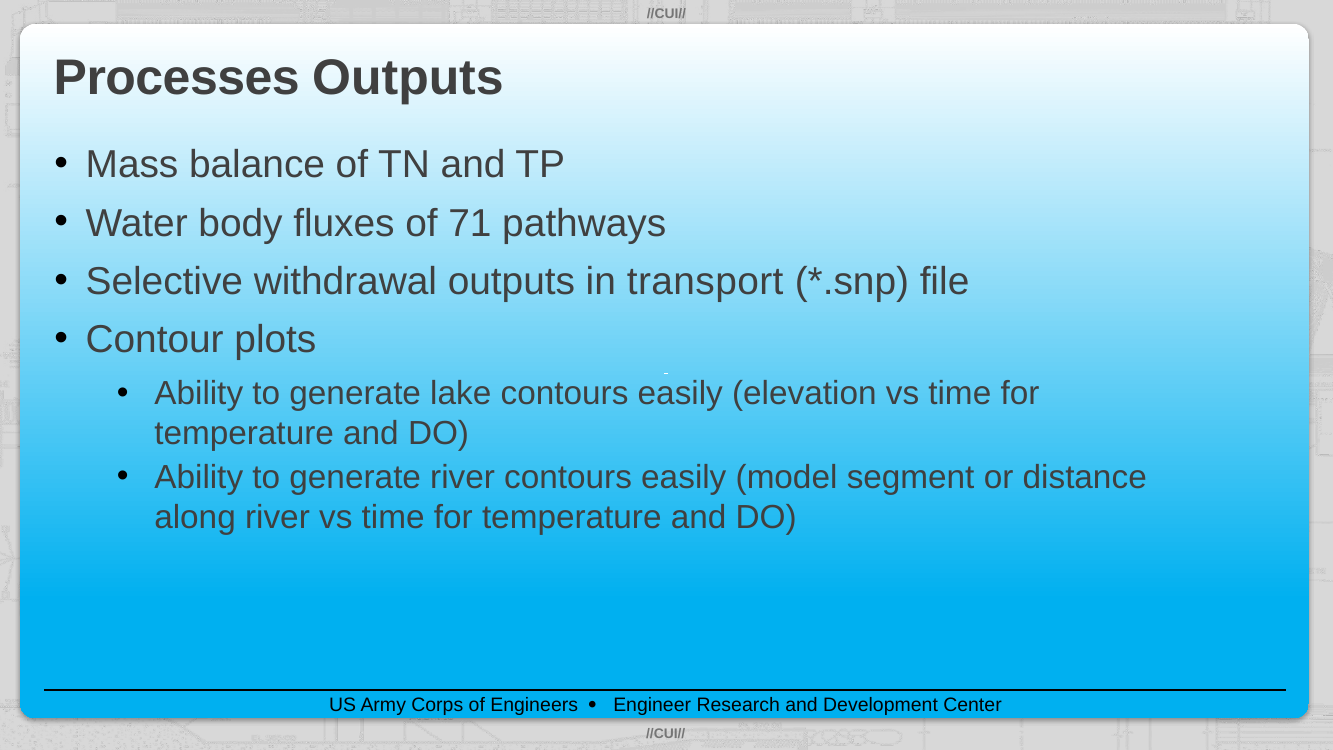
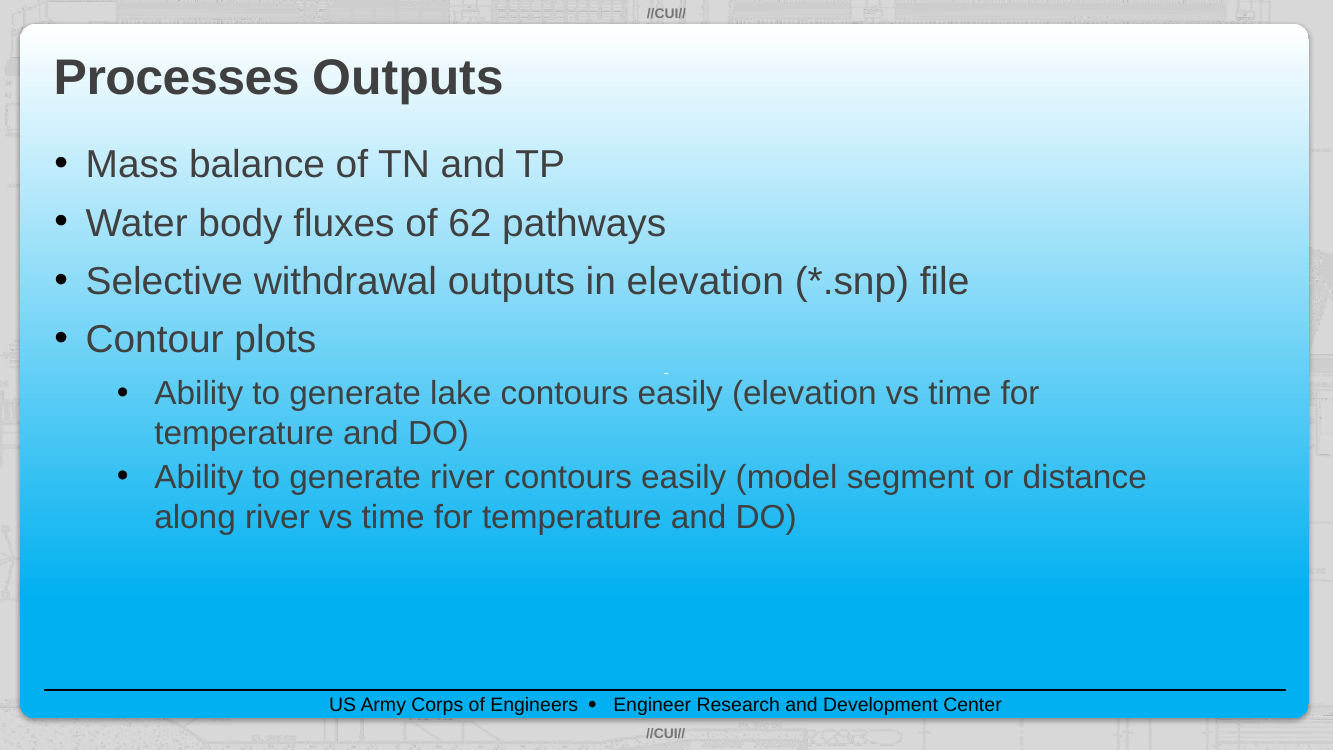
71: 71 -> 62
in transport: transport -> elevation
